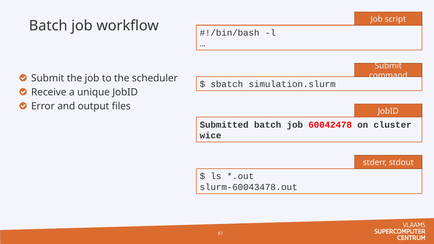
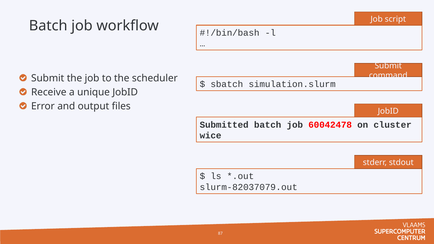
slurm-60043478.out: slurm-60043478.out -> slurm-82037079.out
